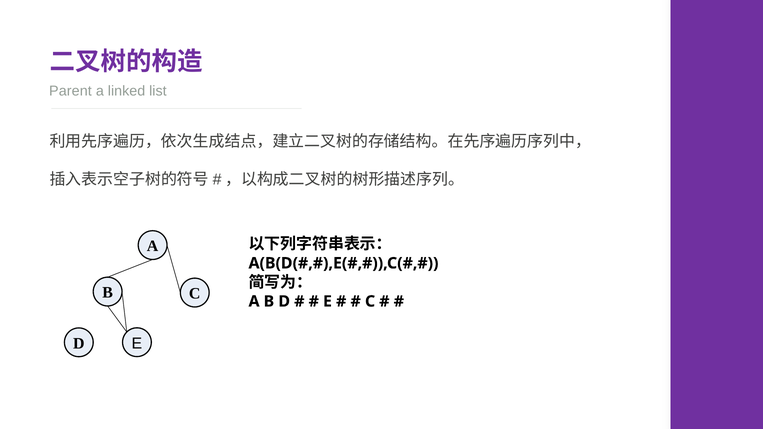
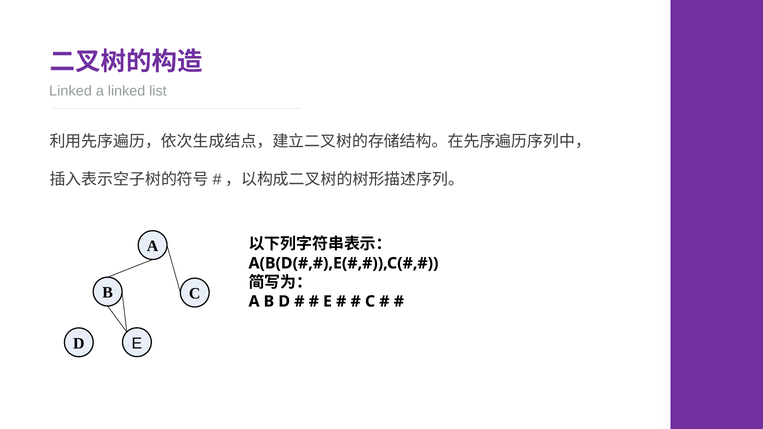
Parent at (70, 91): Parent -> Linked
